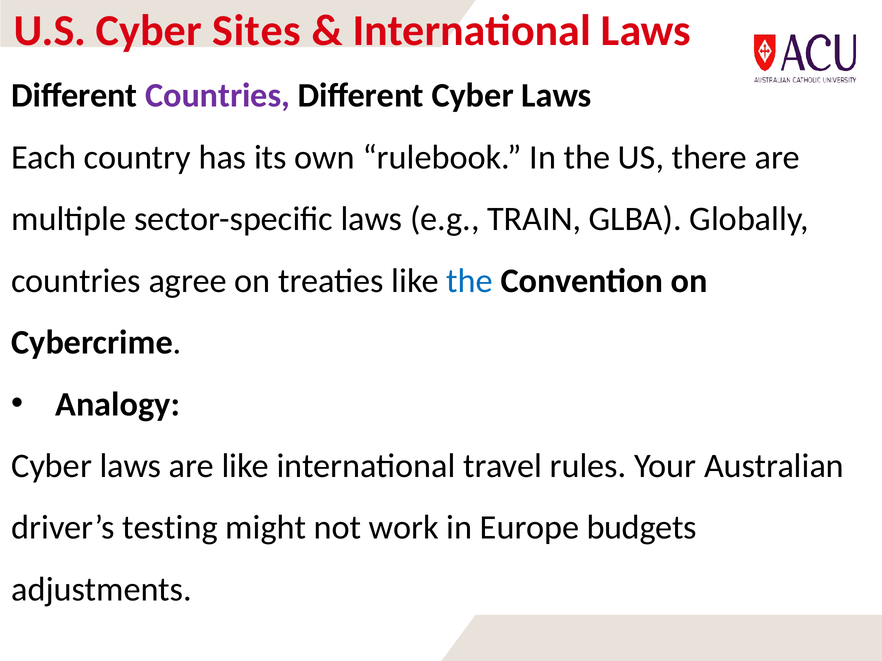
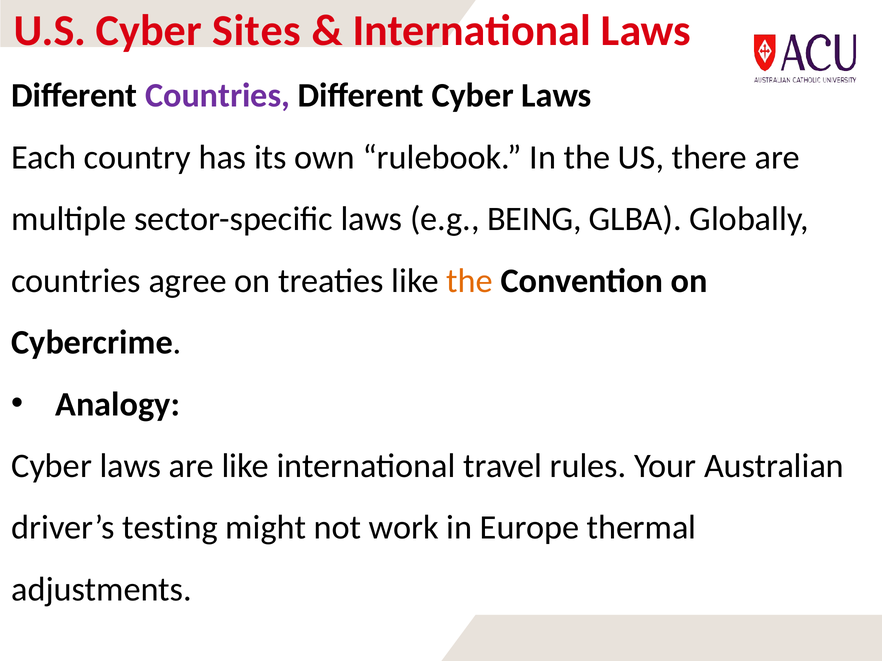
TRAIN: TRAIN -> BEING
the at (470, 281) colour: blue -> orange
budgets: budgets -> thermal
